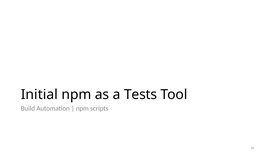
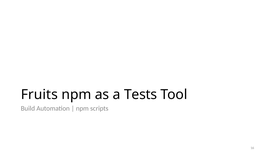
Initial: Initial -> Fruits
